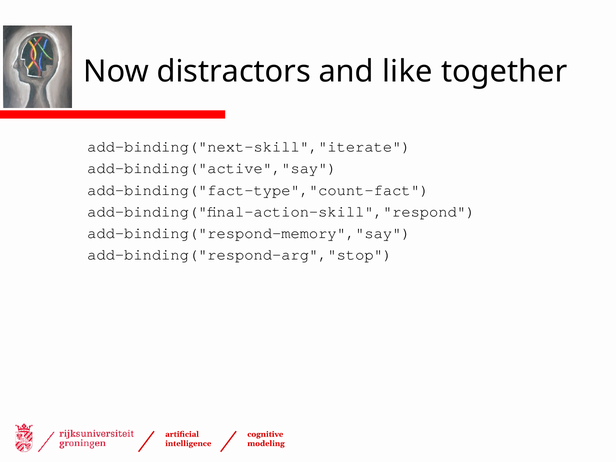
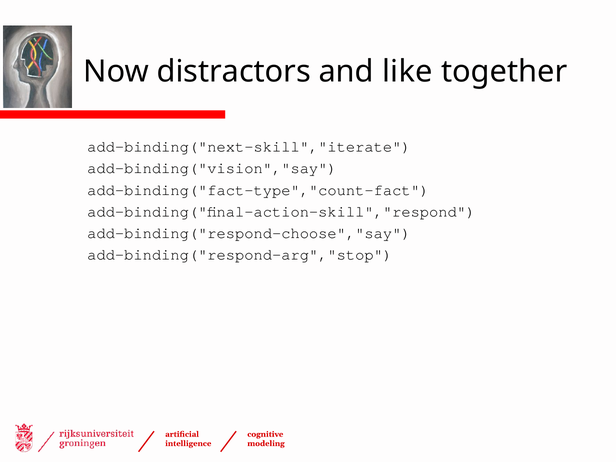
add-binding("active","say: add-binding("active","say -> add-binding("vision","say
add-binding("respond-memory","say: add-binding("respond-memory","say -> add-binding("respond-choose","say
